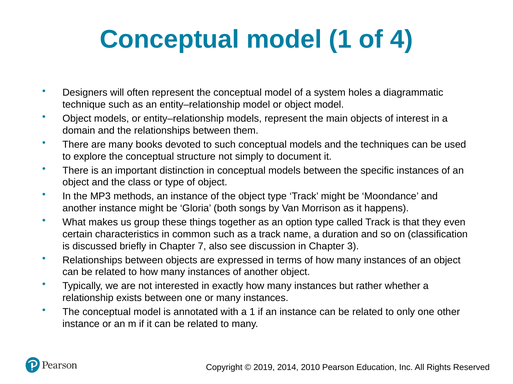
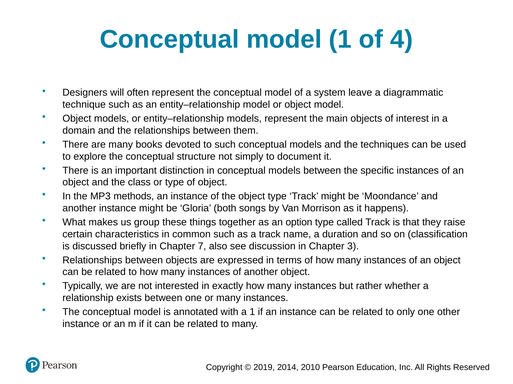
holes: holes -> leave
even: even -> raise
